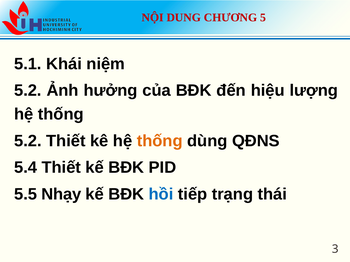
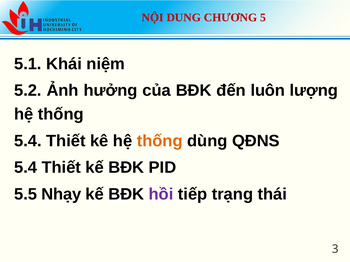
hiệu: hiệu -> luôn
5.2 at (28, 141): 5.2 -> 5.4
hồi colour: blue -> purple
